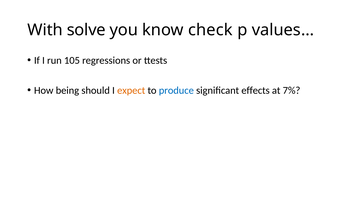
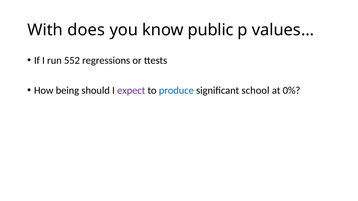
solve: solve -> does
check: check -> public
105: 105 -> 552
expect colour: orange -> purple
effects: effects -> school
7%: 7% -> 0%
